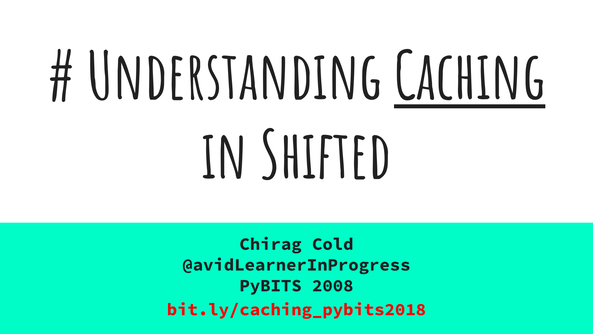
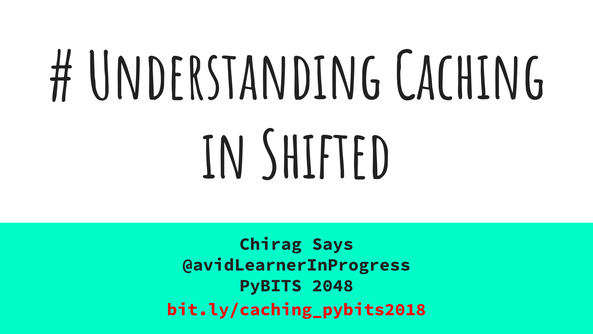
Caching underline: present -> none
Cold: Cold -> Says
2008: 2008 -> 2048
